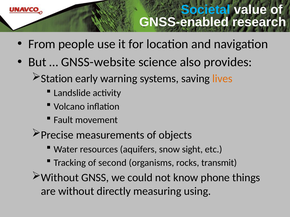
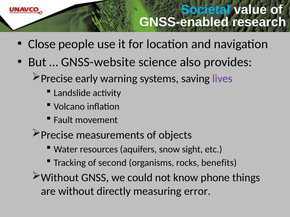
From: From -> Close
Station at (57, 79): Station -> Precise
lives colour: orange -> purple
transmit: transmit -> benefits
using: using -> error
